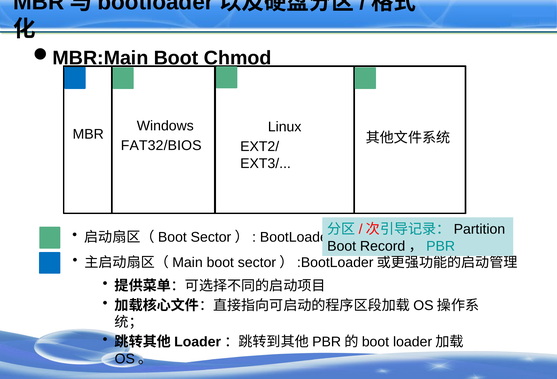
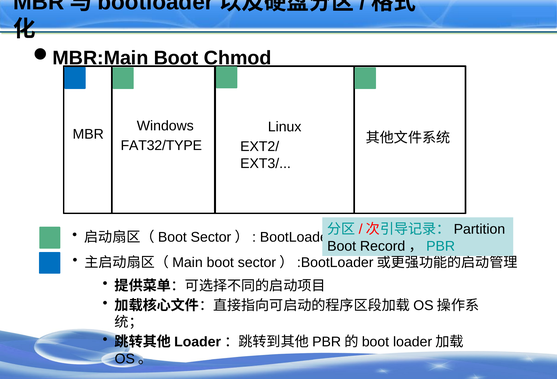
FAT32/BIOS: FAT32/BIOS -> FAT32/TYPE
